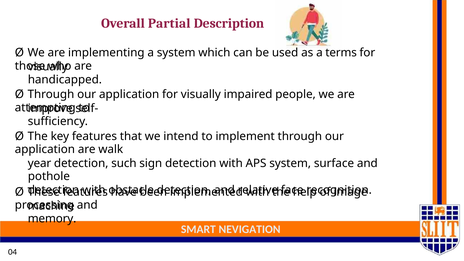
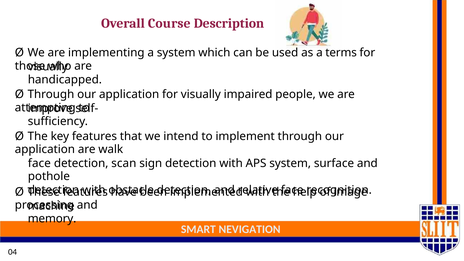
Partial: Partial -> Course
year at (40, 163): year -> face
such: such -> scan
